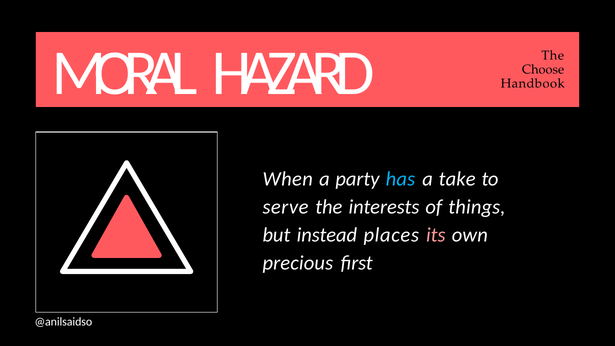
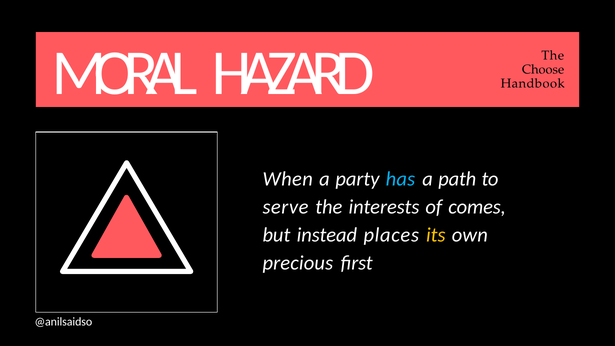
take: take -> path
things: things -> comes
its colour: pink -> yellow
